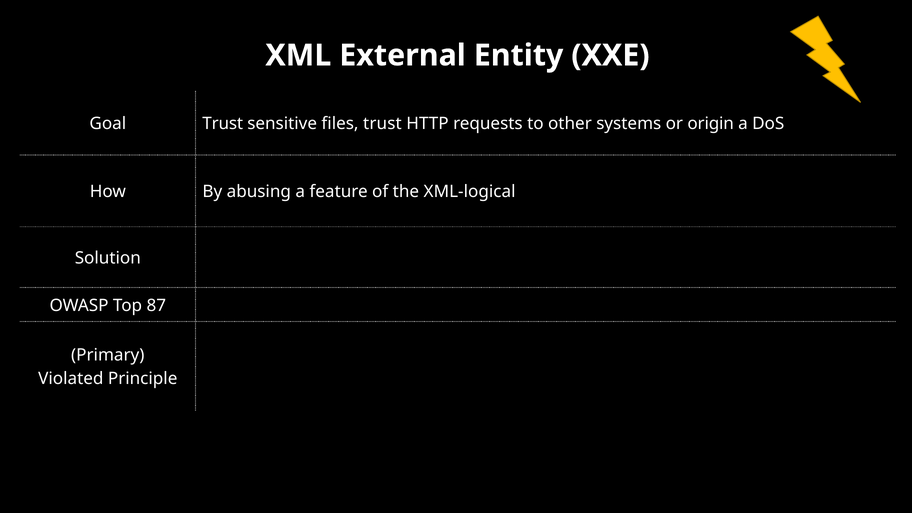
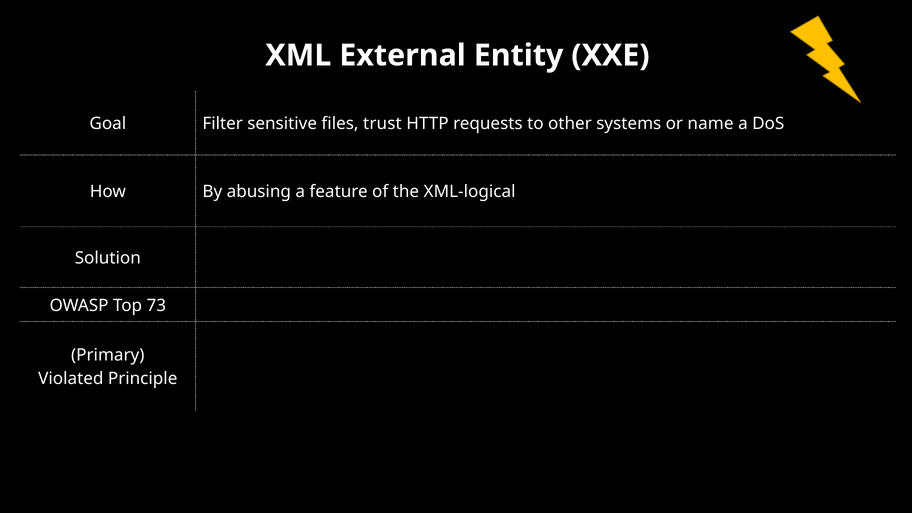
Goal Trust: Trust -> Filter
origin: origin -> name
87: 87 -> 73
